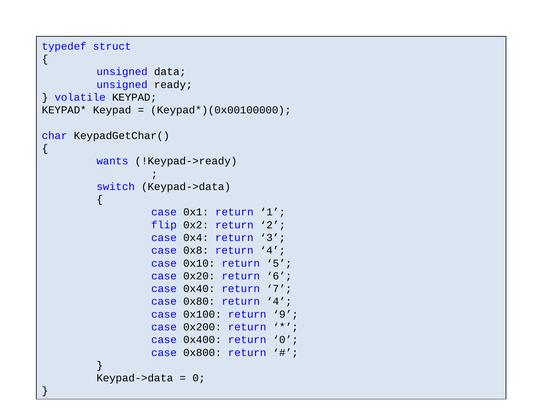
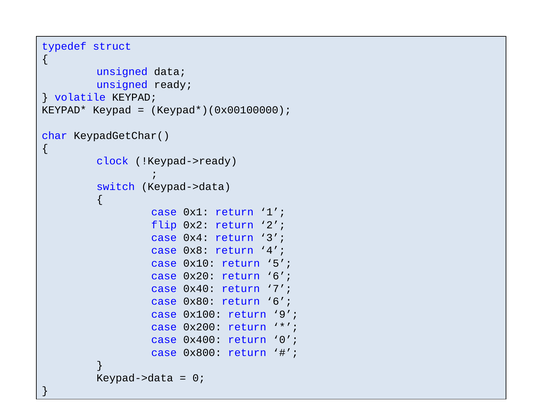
wants: wants -> clock
0x80 return 4: 4 -> 6
